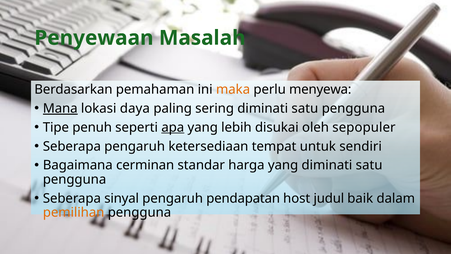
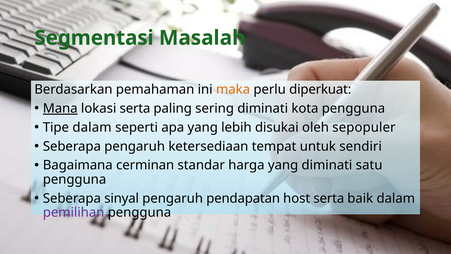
Penyewaan: Penyewaan -> Segmentasi
menyewa: menyewa -> diperkuat
lokasi daya: daya -> serta
sering diminati satu: satu -> kota
Tipe penuh: penuh -> dalam
apa underline: present -> none
host judul: judul -> serta
pemilihan colour: orange -> purple
